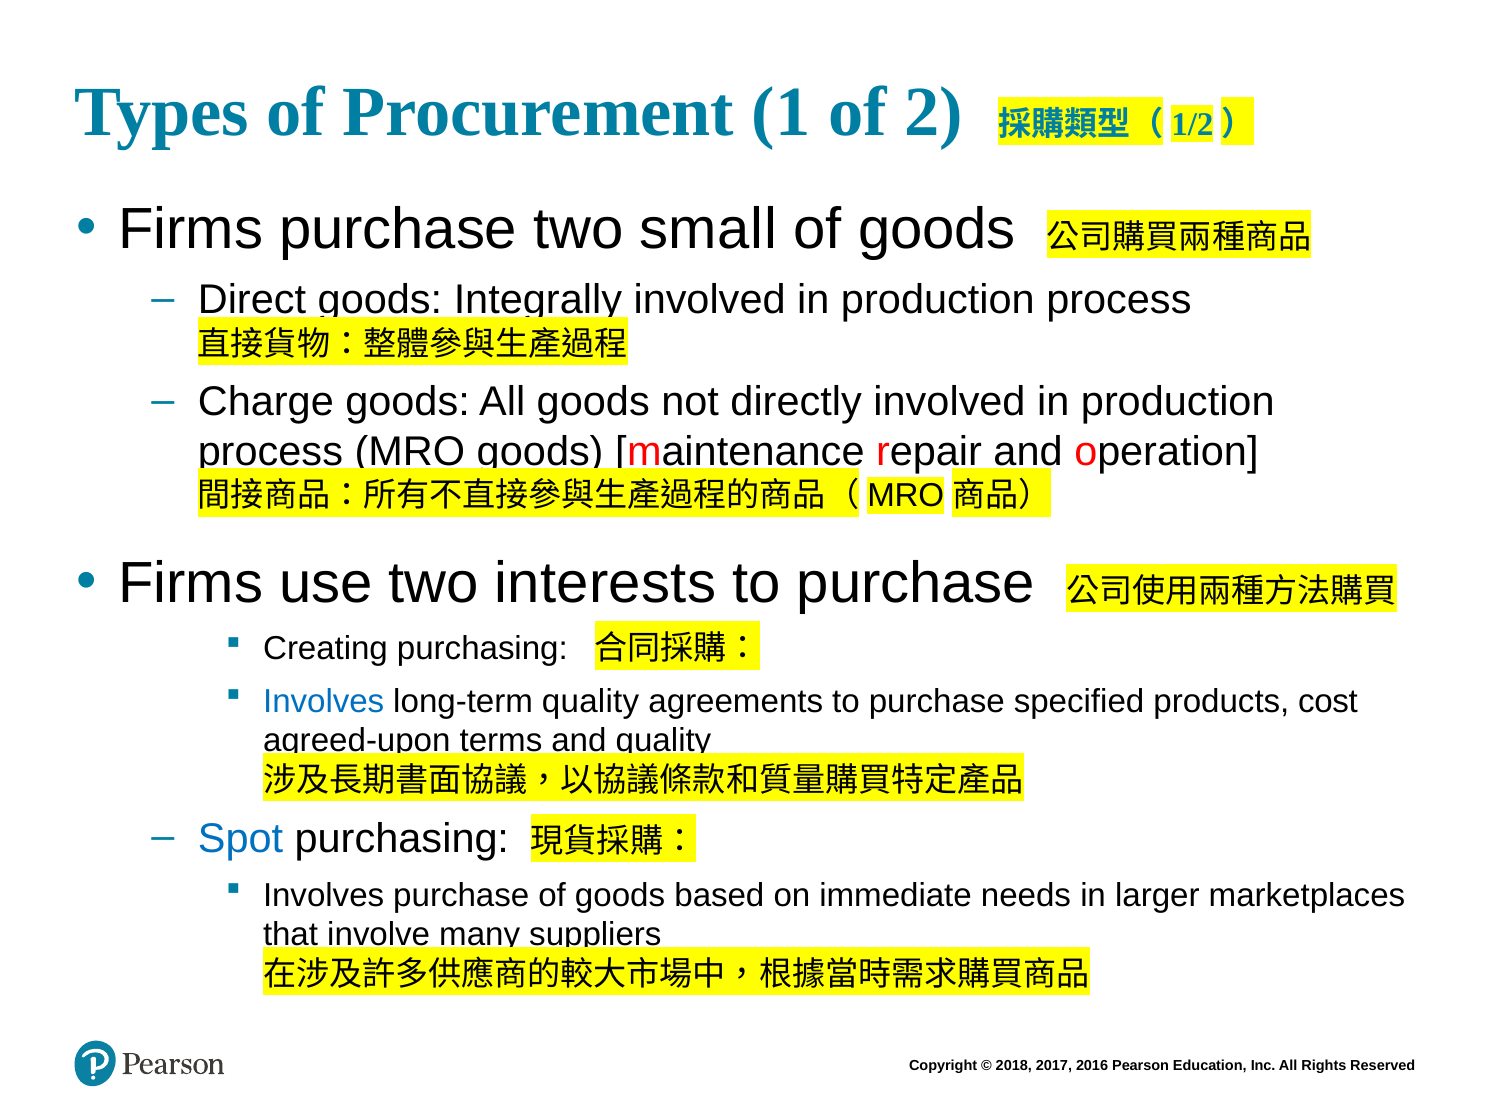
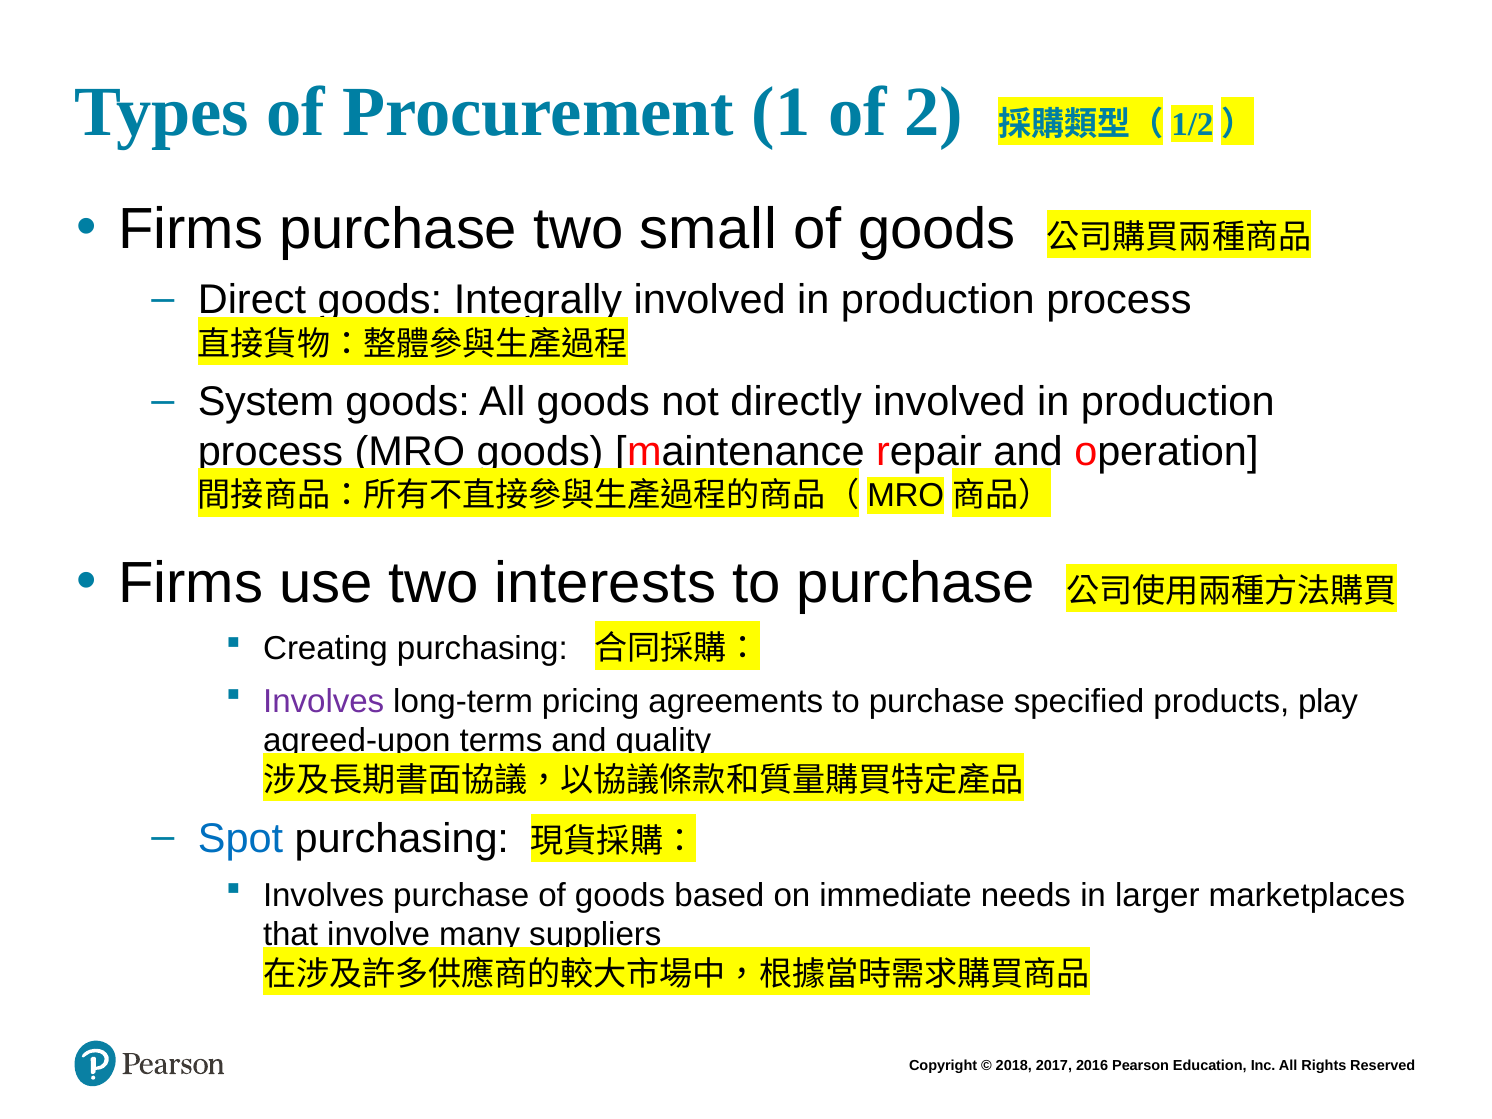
Charge: Charge -> System
Involves at (324, 701) colour: blue -> purple
long-term quality: quality -> pricing
cost: cost -> play
